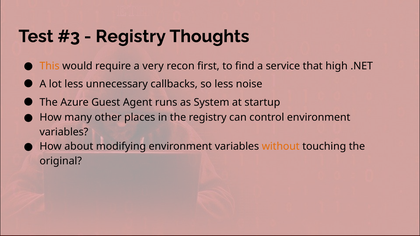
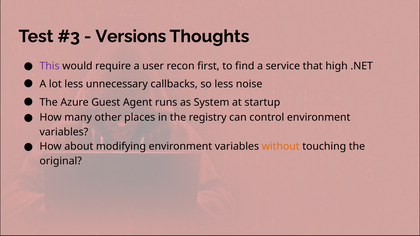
Registry at (131, 36): Registry -> Versions
This colour: orange -> purple
very: very -> user
